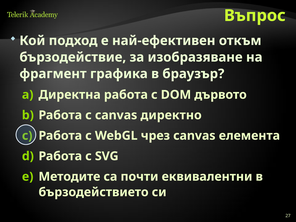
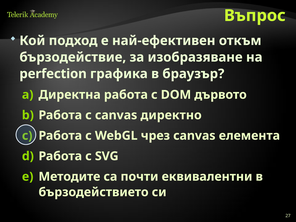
фрагмент: фрагмент -> perfection
